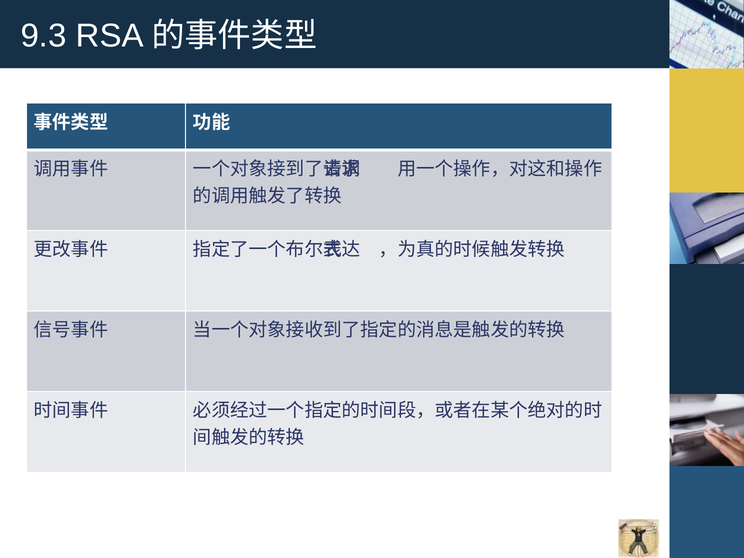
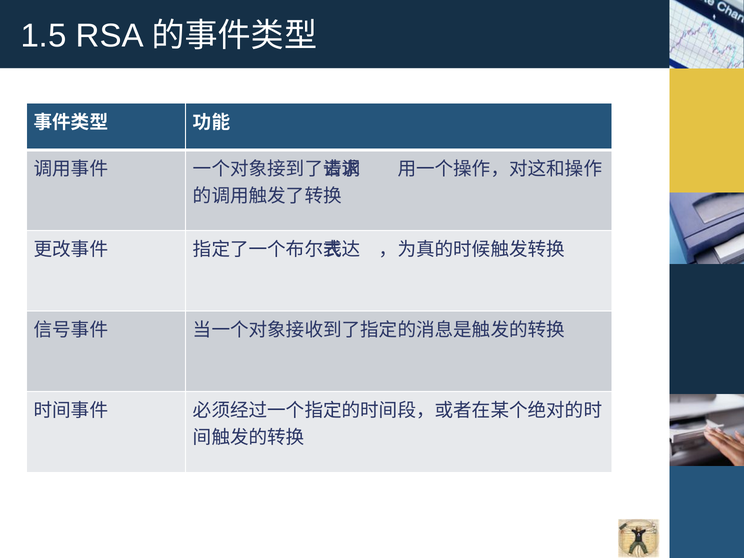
9.3: 9.3 -> 1.5
